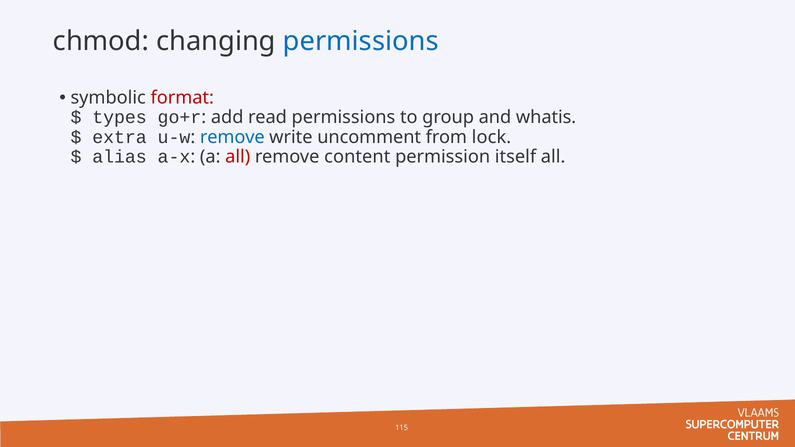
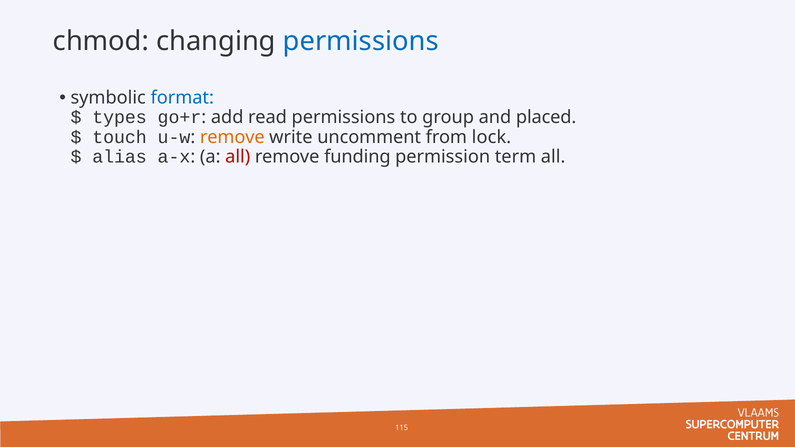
format colour: red -> blue
whatis: whatis -> placed
extra: extra -> touch
remove at (232, 137) colour: blue -> orange
content: content -> funding
itself: itself -> term
